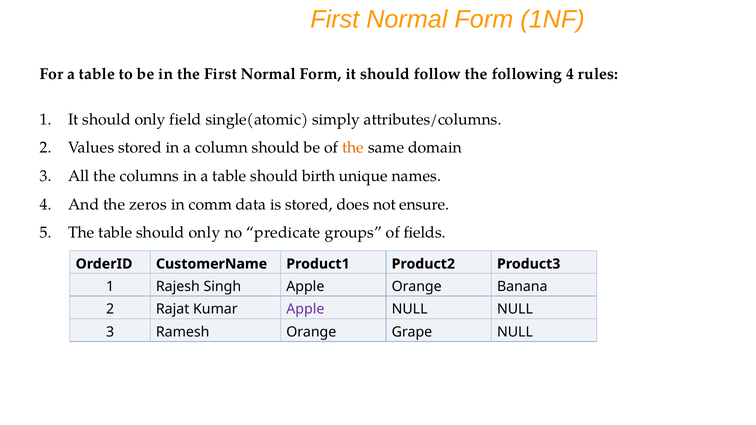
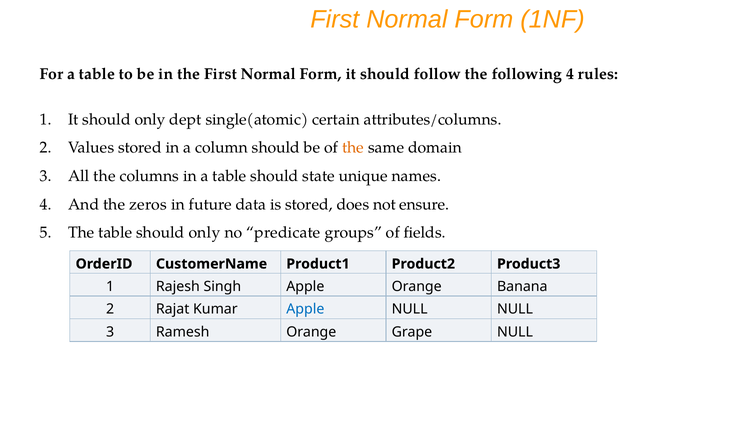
field: field -> dept
simply: simply -> certain
birth: birth -> state
comm: comm -> future
Apple at (305, 309) colour: purple -> blue
